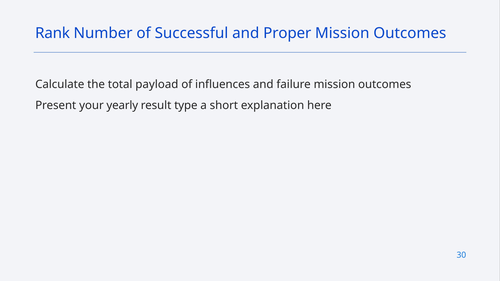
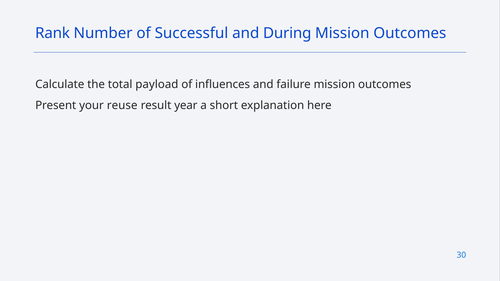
Proper: Proper -> During
yearly: yearly -> reuse
type: type -> year
